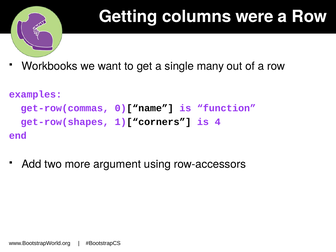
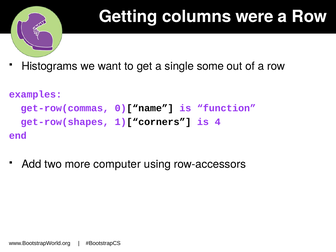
Workbooks: Workbooks -> Histograms
many: many -> some
argument: argument -> computer
